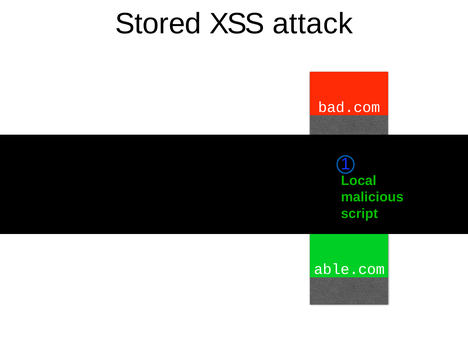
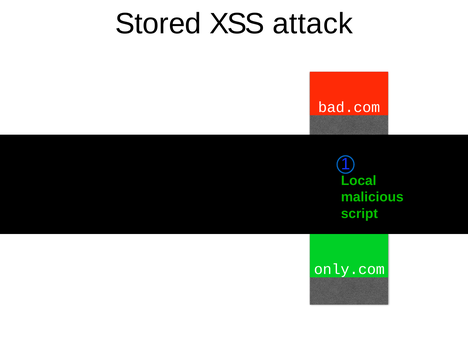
able.com: able.com -> only.com
